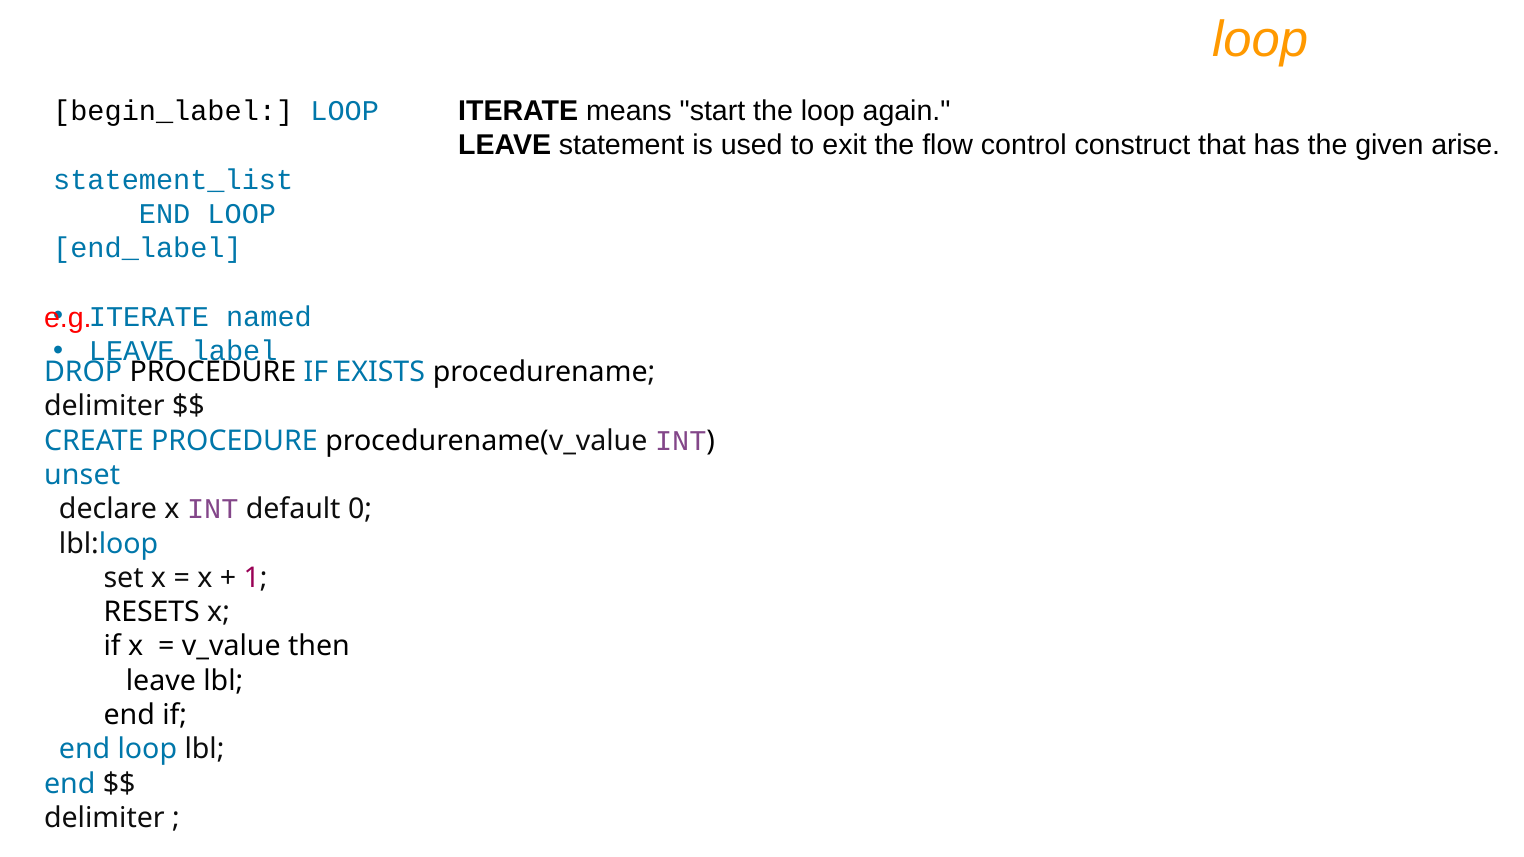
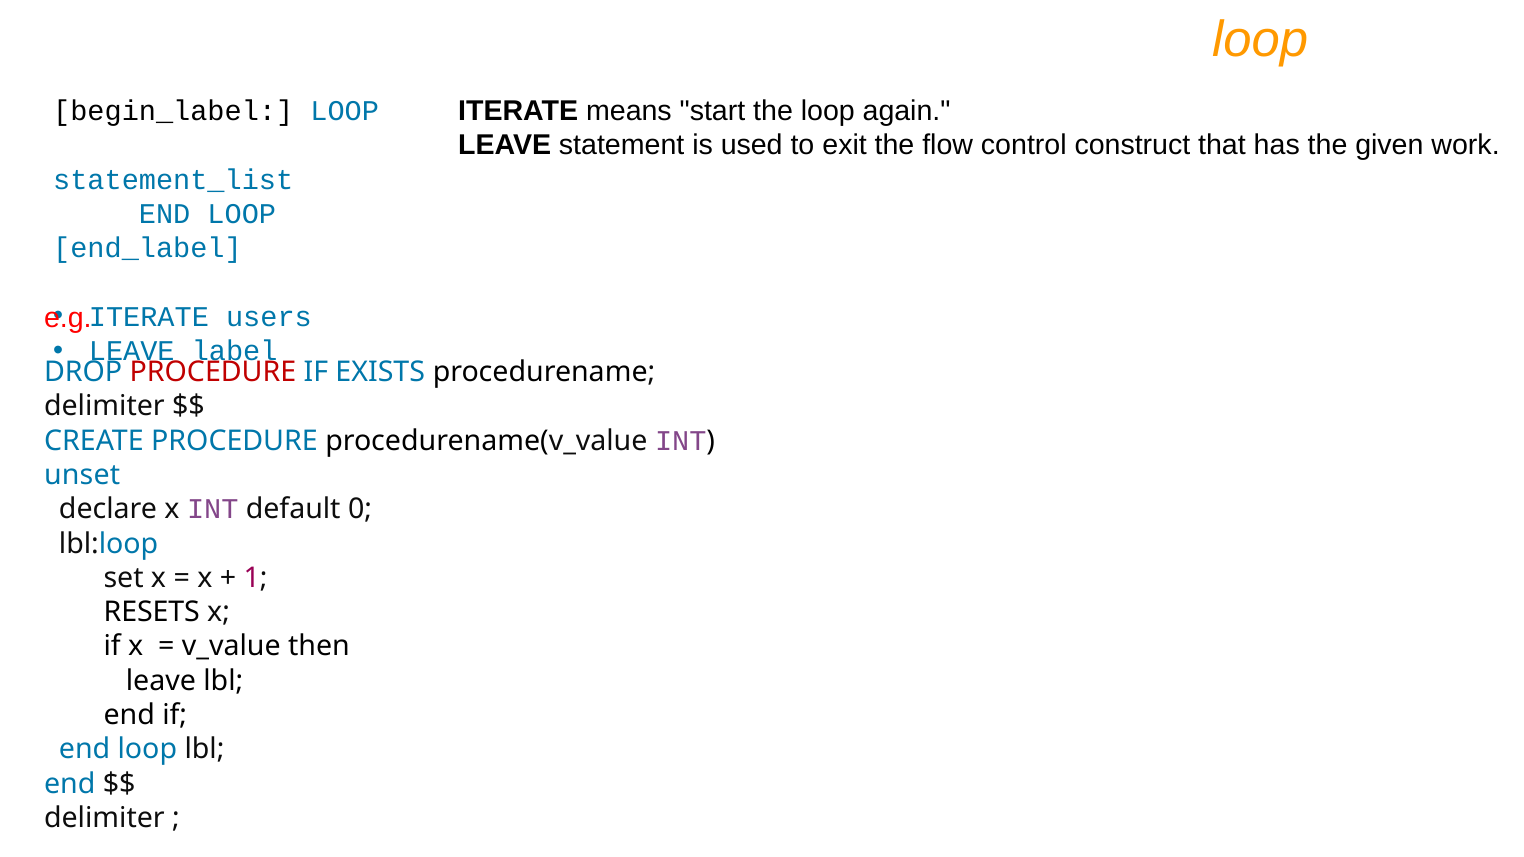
arise: arise -> work
named: named -> users
PROCEDURE at (213, 372) colour: black -> red
